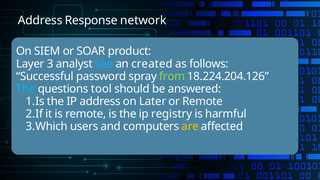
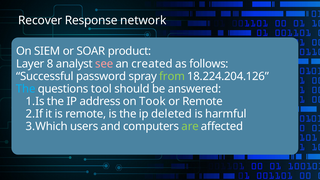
Address at (40, 20): Address -> Recover
3: 3 -> 8
see colour: light blue -> pink
Later: Later -> Took
registry: registry -> deleted
are colour: yellow -> light green
